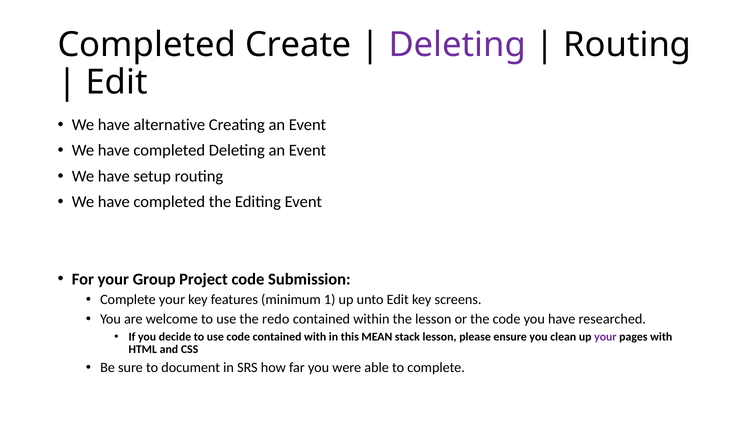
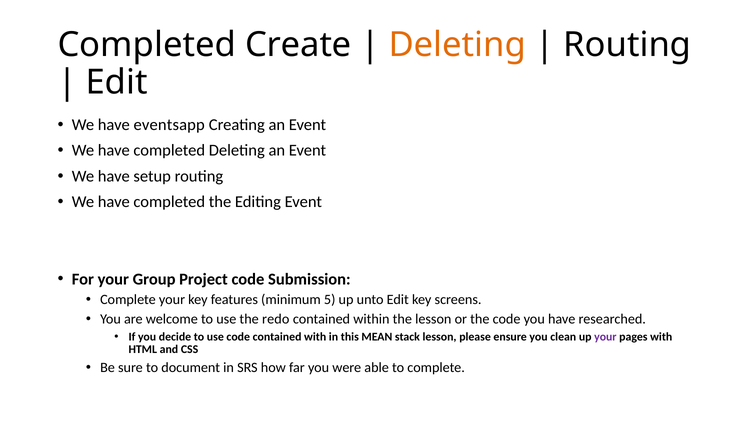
Deleting at (457, 45) colour: purple -> orange
alternative: alternative -> eventsapp
1: 1 -> 5
